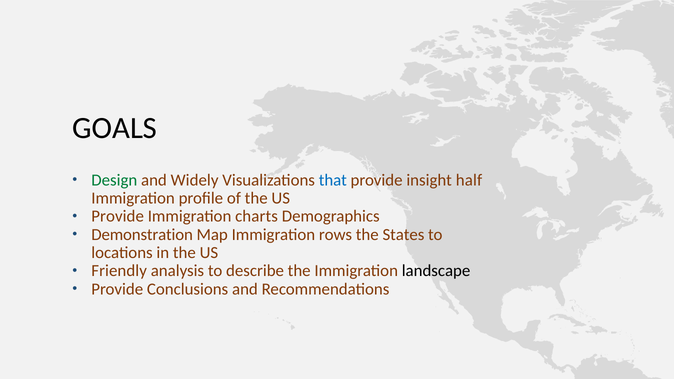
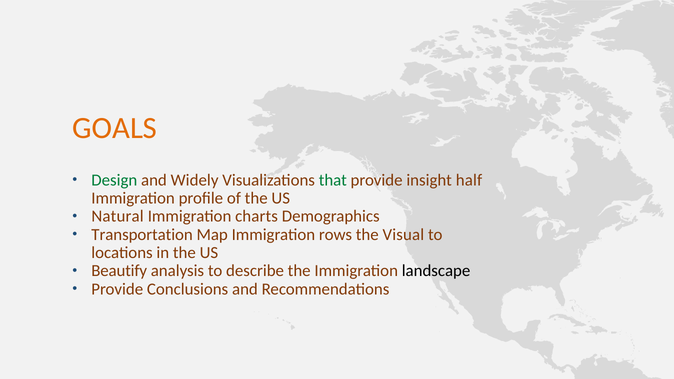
GOALS colour: black -> orange
that colour: blue -> green
Provide at (118, 216): Provide -> Natural
Demonstration: Demonstration -> Transportation
States: States -> Visual
Friendly: Friendly -> Beautify
